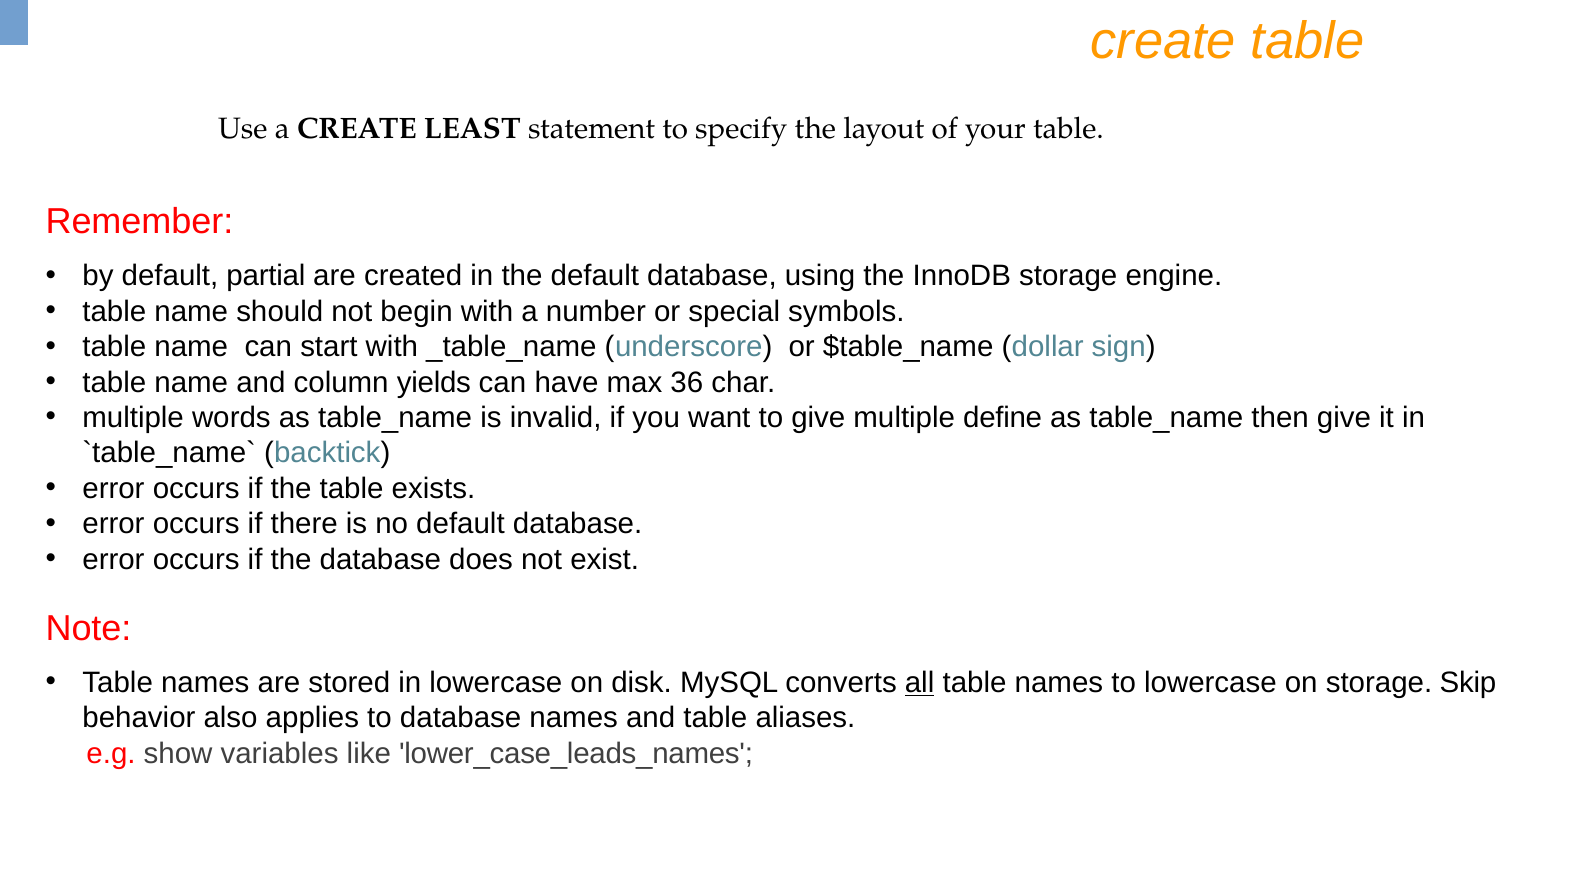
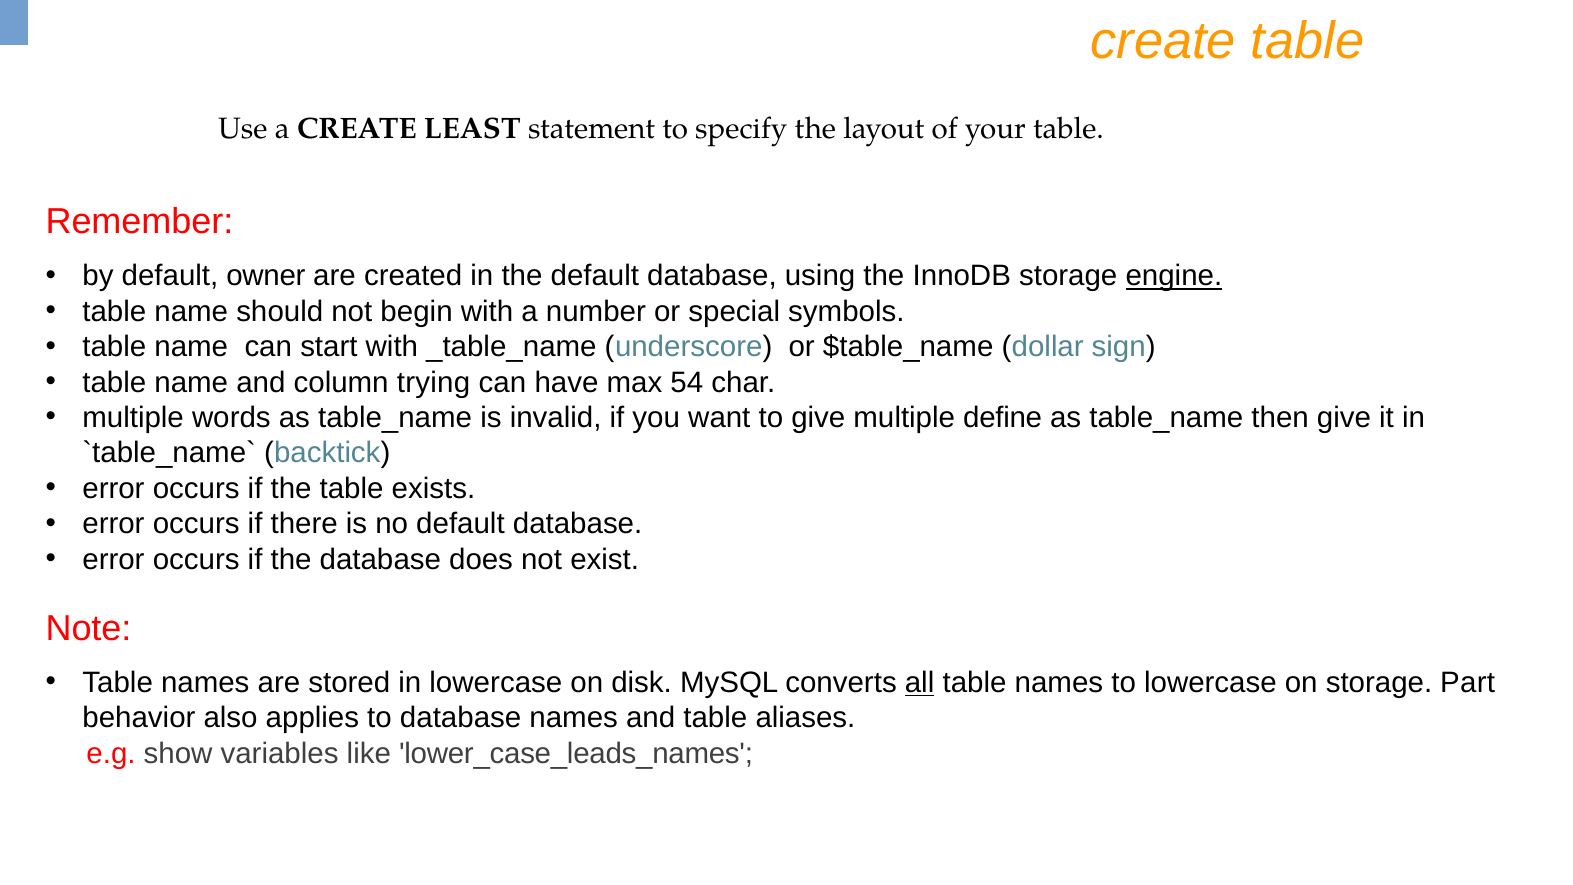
partial: partial -> owner
engine underline: none -> present
yields: yields -> trying
36: 36 -> 54
Skip: Skip -> Part
